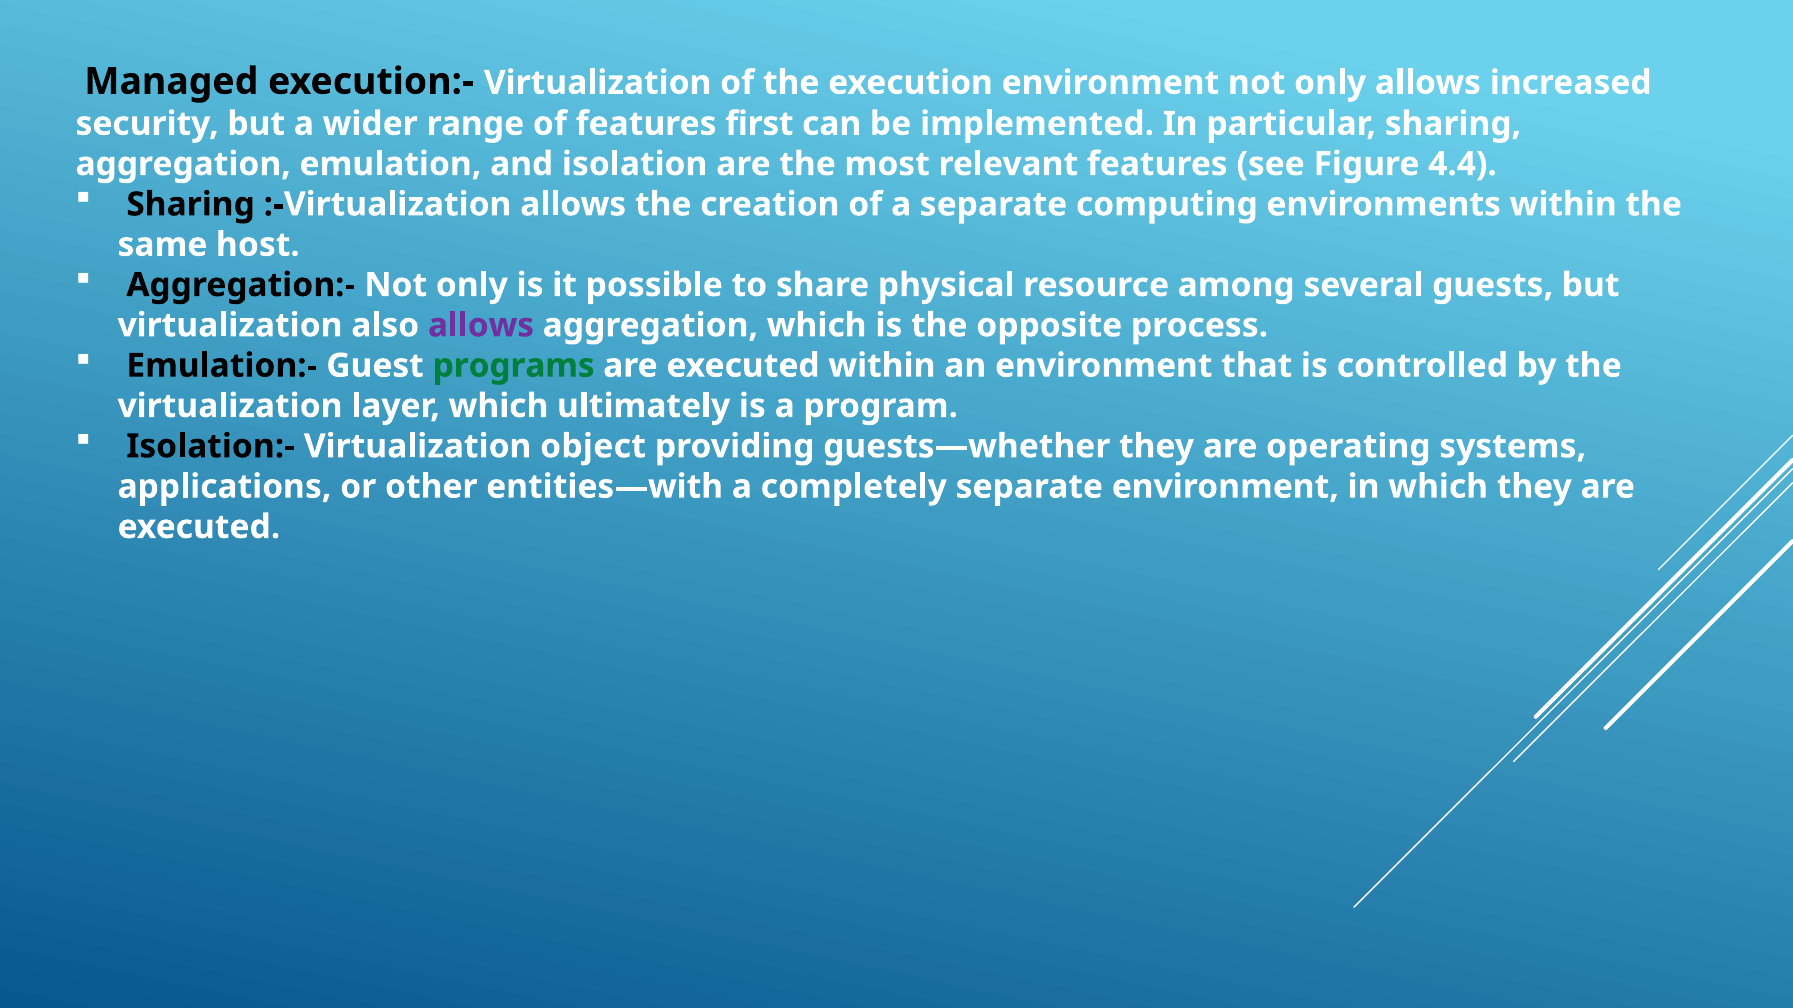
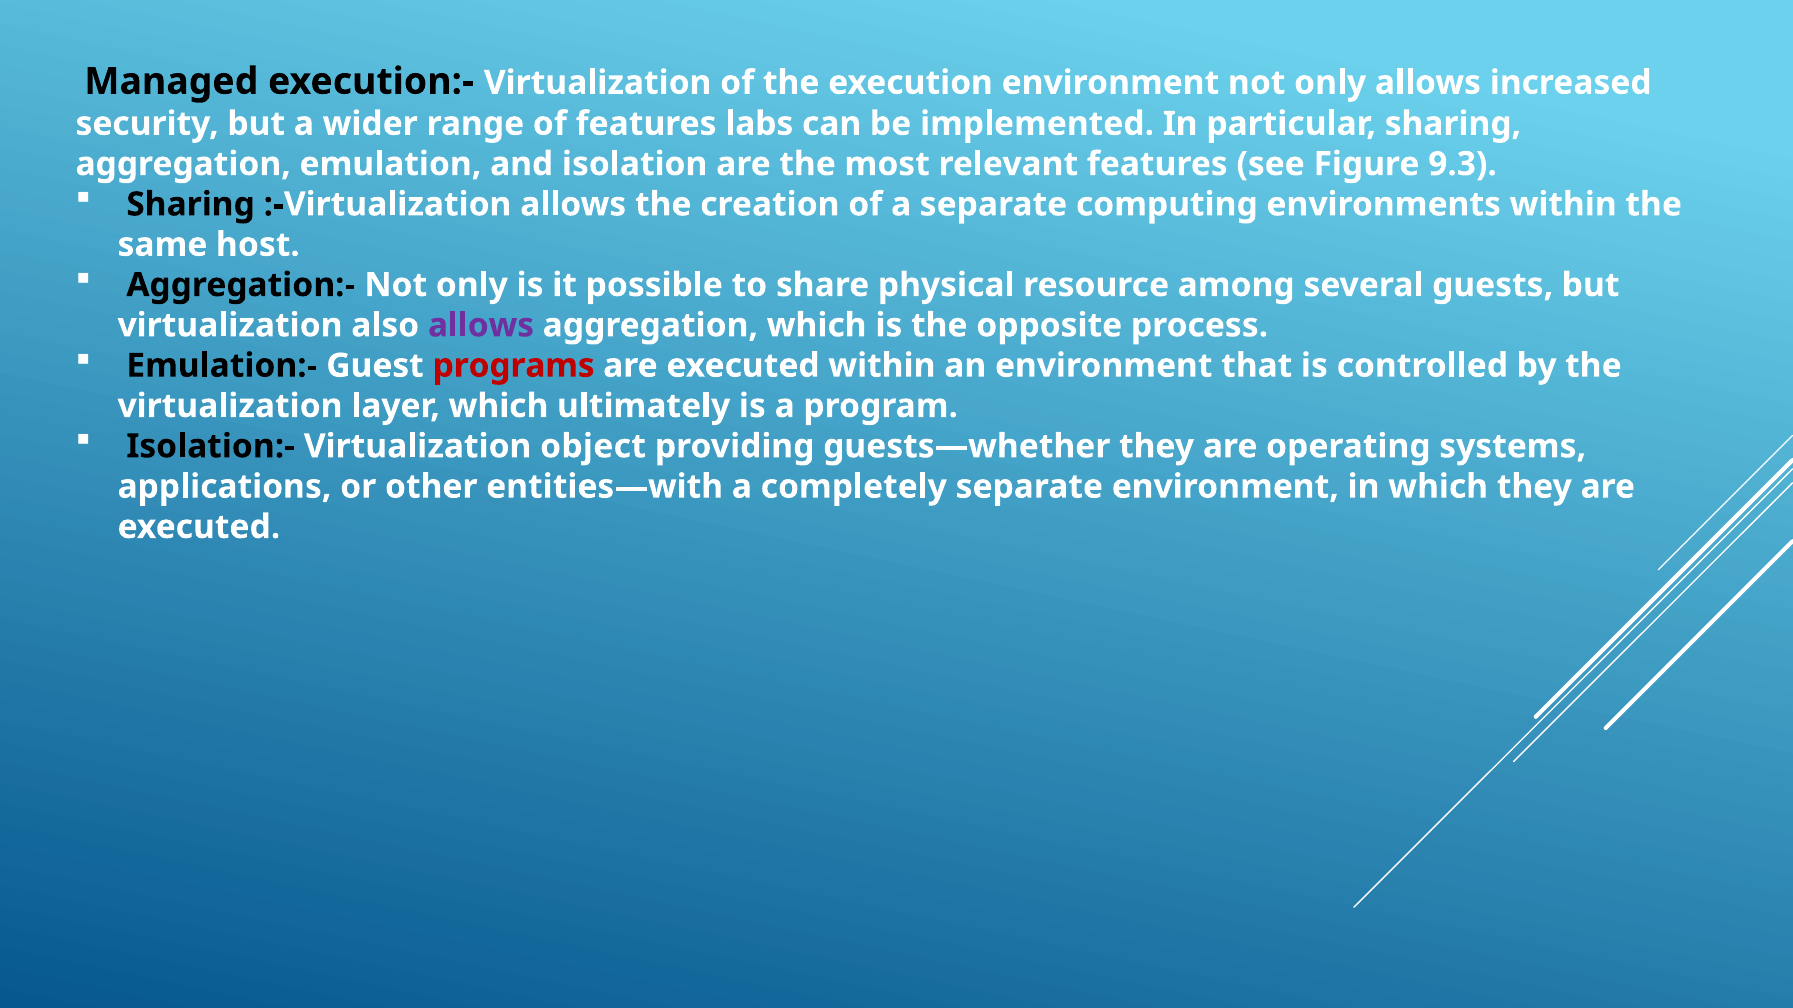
first: first -> labs
4.4: 4.4 -> 9.3
programs colour: green -> red
